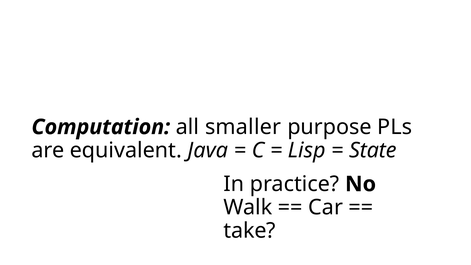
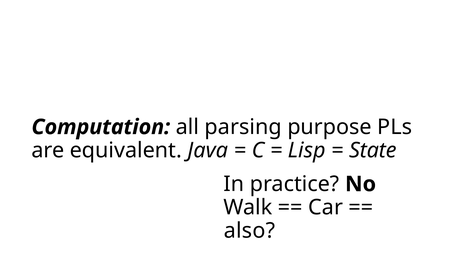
smaller: smaller -> parsing
take: take -> also
